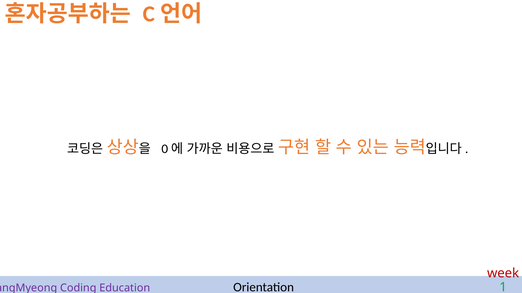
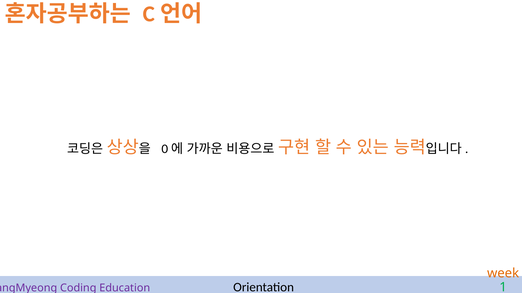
week colour: red -> orange
